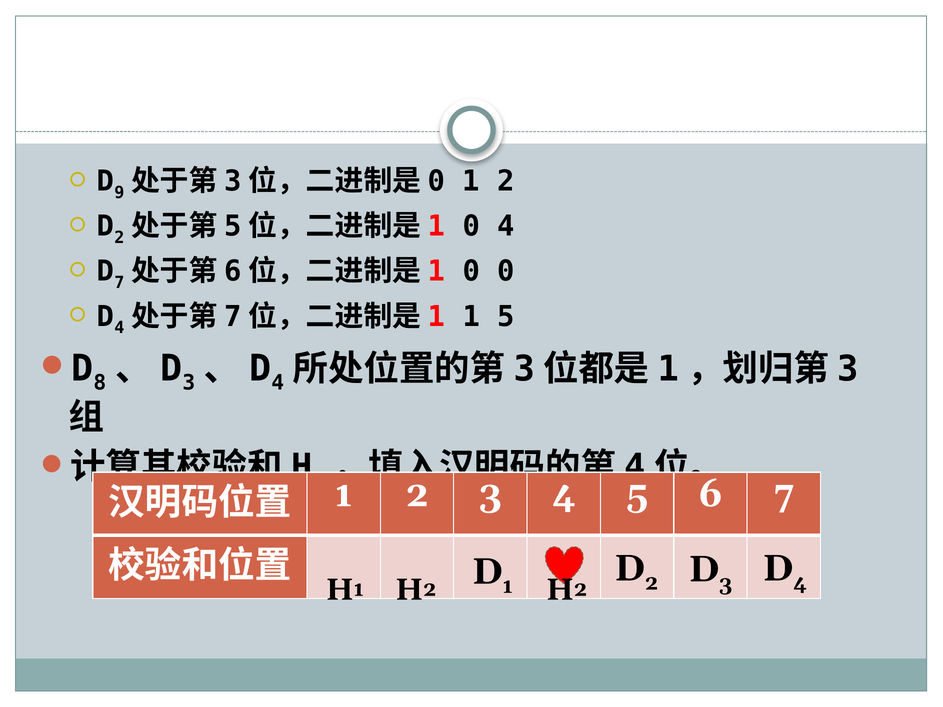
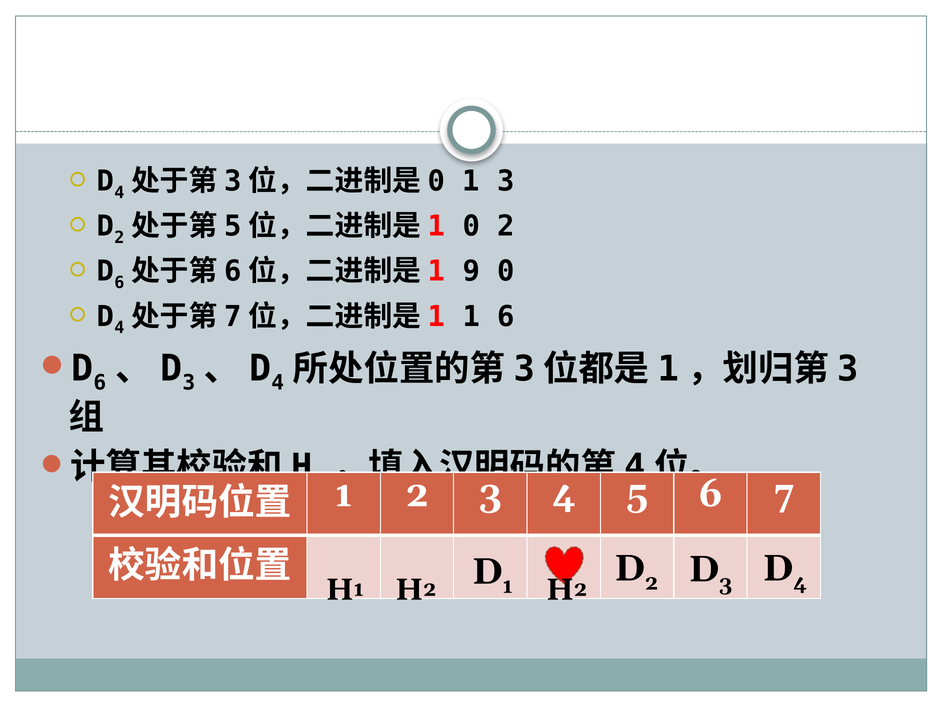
9 at (119, 193): 9 -> 4
2 at (506, 181): 2 -> 3
0 4: 4 -> 2
7 at (119, 283): 7 -> 6
0 at (471, 272): 0 -> 9
1 5: 5 -> 6
8 at (100, 383): 8 -> 6
